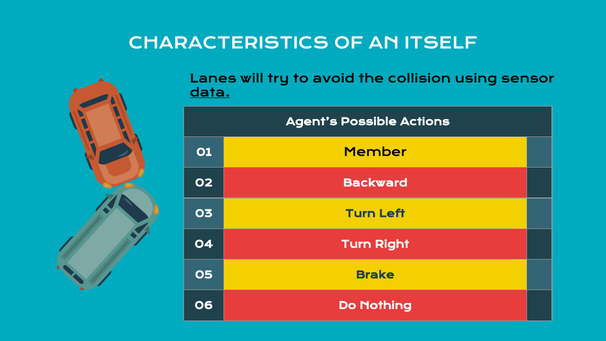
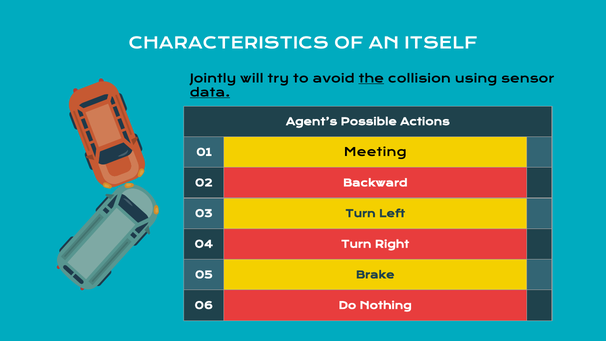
Lanes: Lanes -> Jointly
the underline: none -> present
Member: Member -> Meeting
